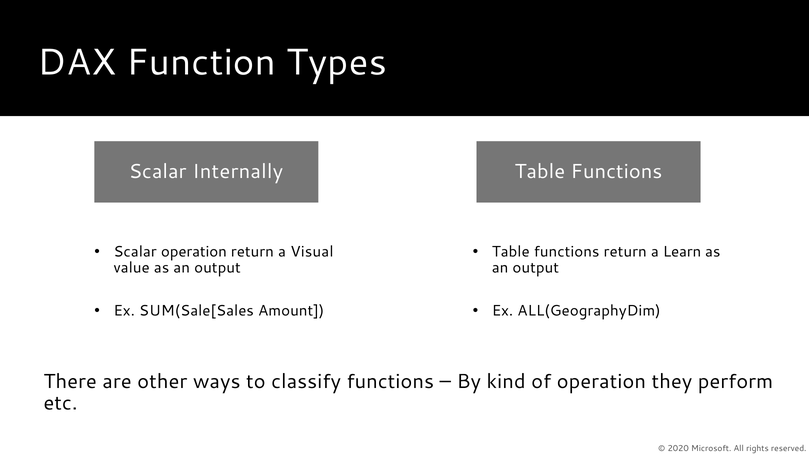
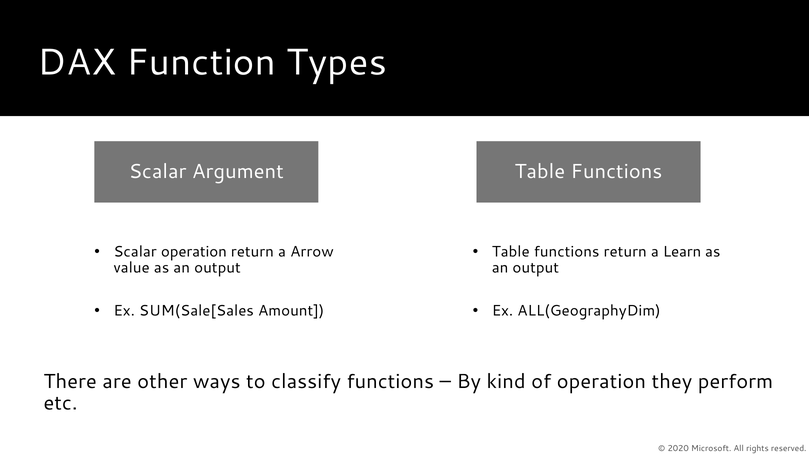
Internally: Internally -> Argument
Visual: Visual -> Arrow
